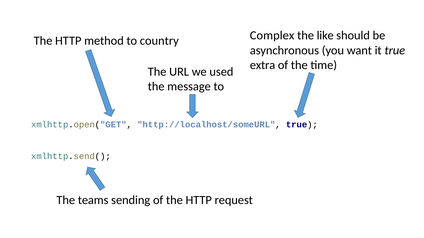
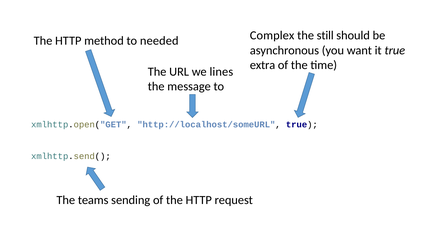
like: like -> still
country: country -> needed
used: used -> lines
